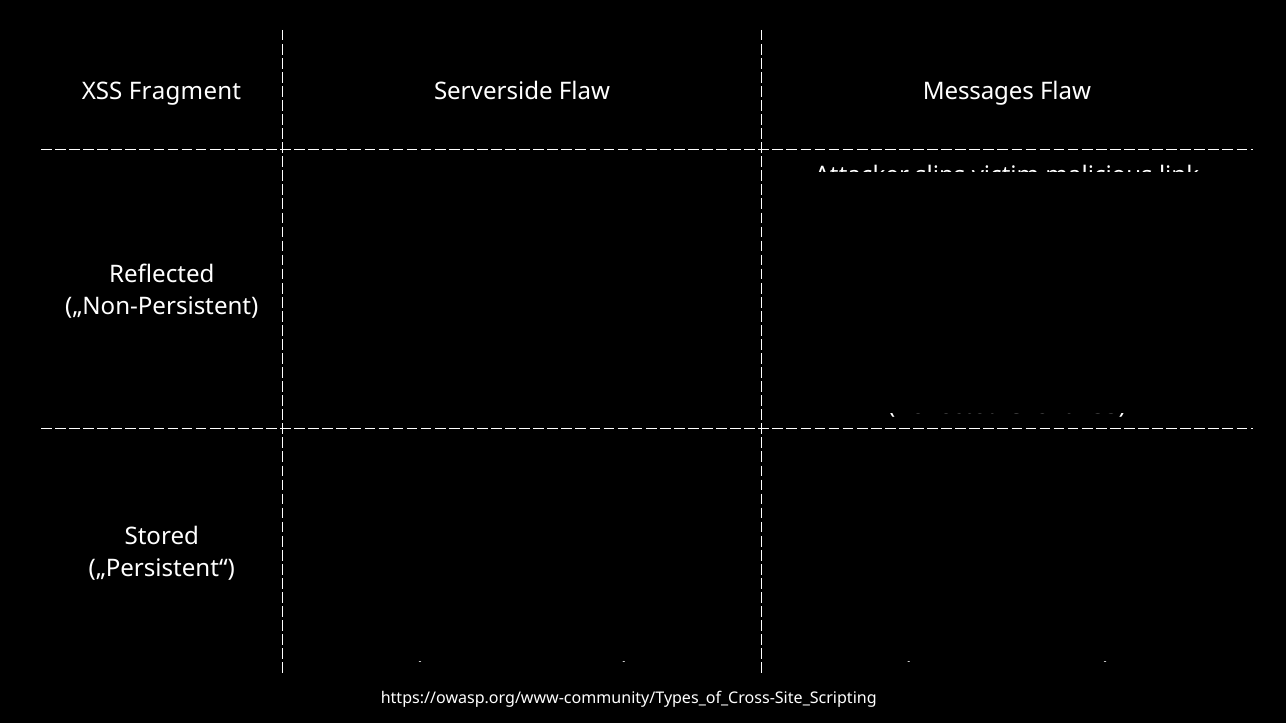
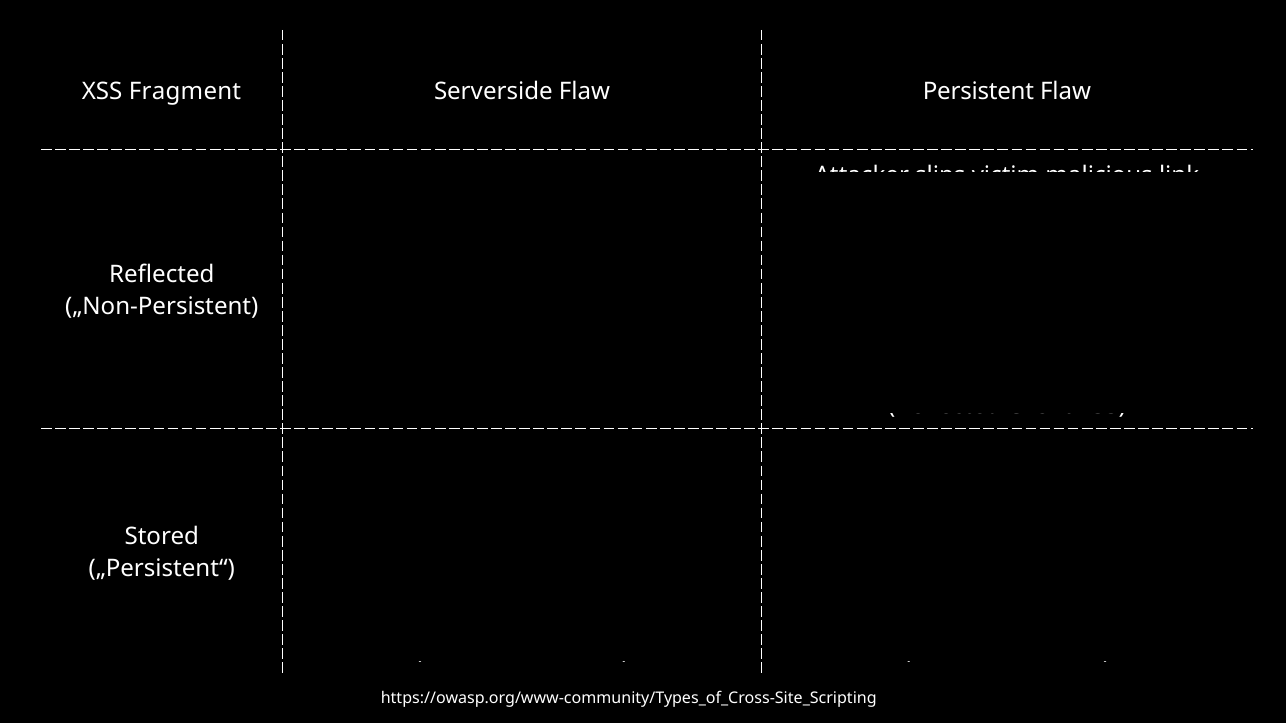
Messages: Messages -> Persistent
